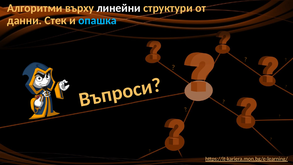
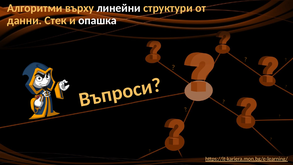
опашка colour: light blue -> white
